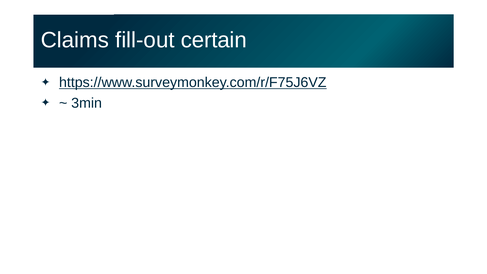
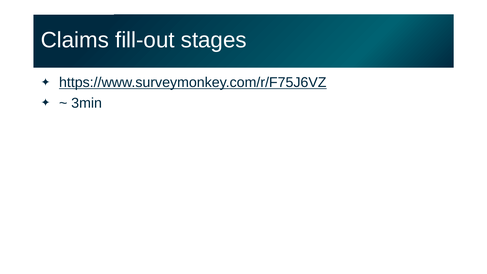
certain: certain -> stages
